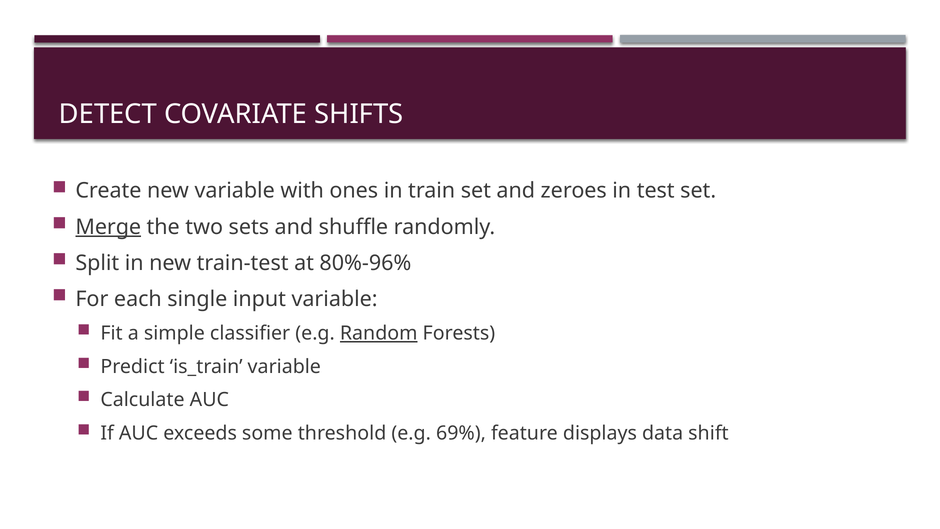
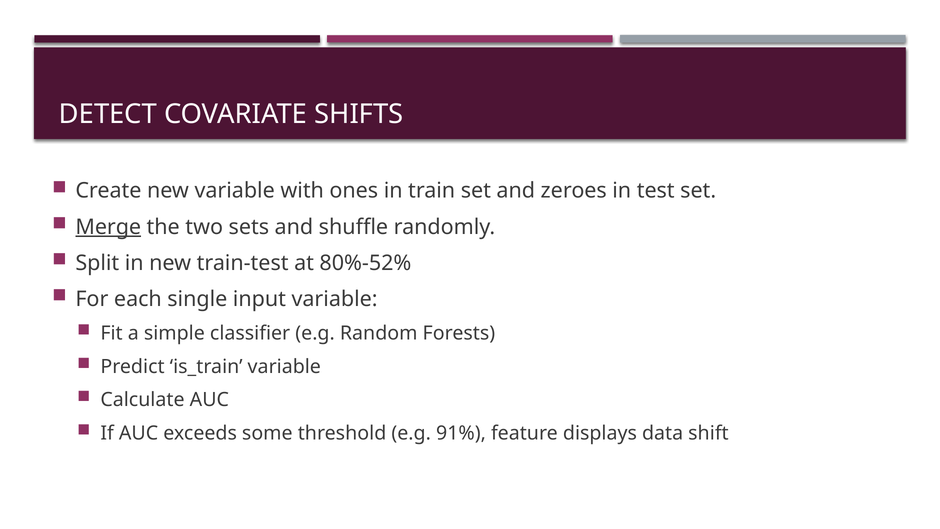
80%-96%: 80%-96% -> 80%-52%
Random underline: present -> none
69%: 69% -> 91%
